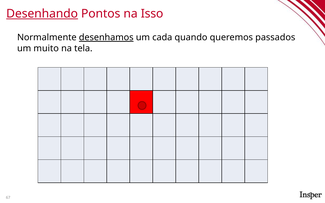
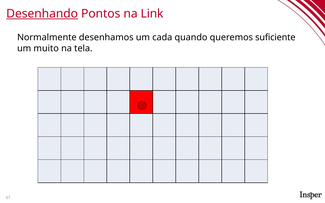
Isso: Isso -> Link
desenhamos underline: present -> none
passados: passados -> suficiente
